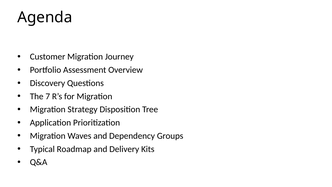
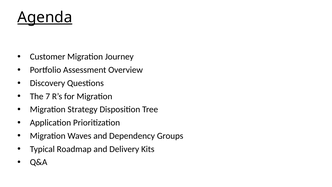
Agenda underline: none -> present
